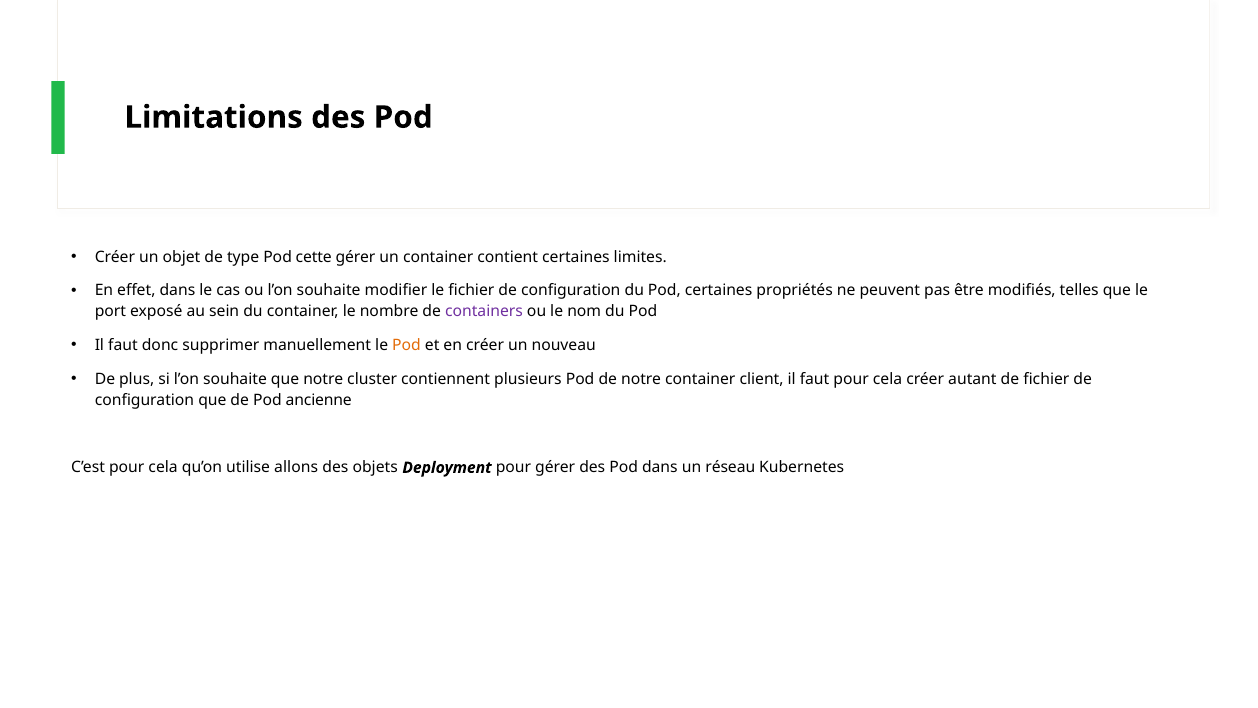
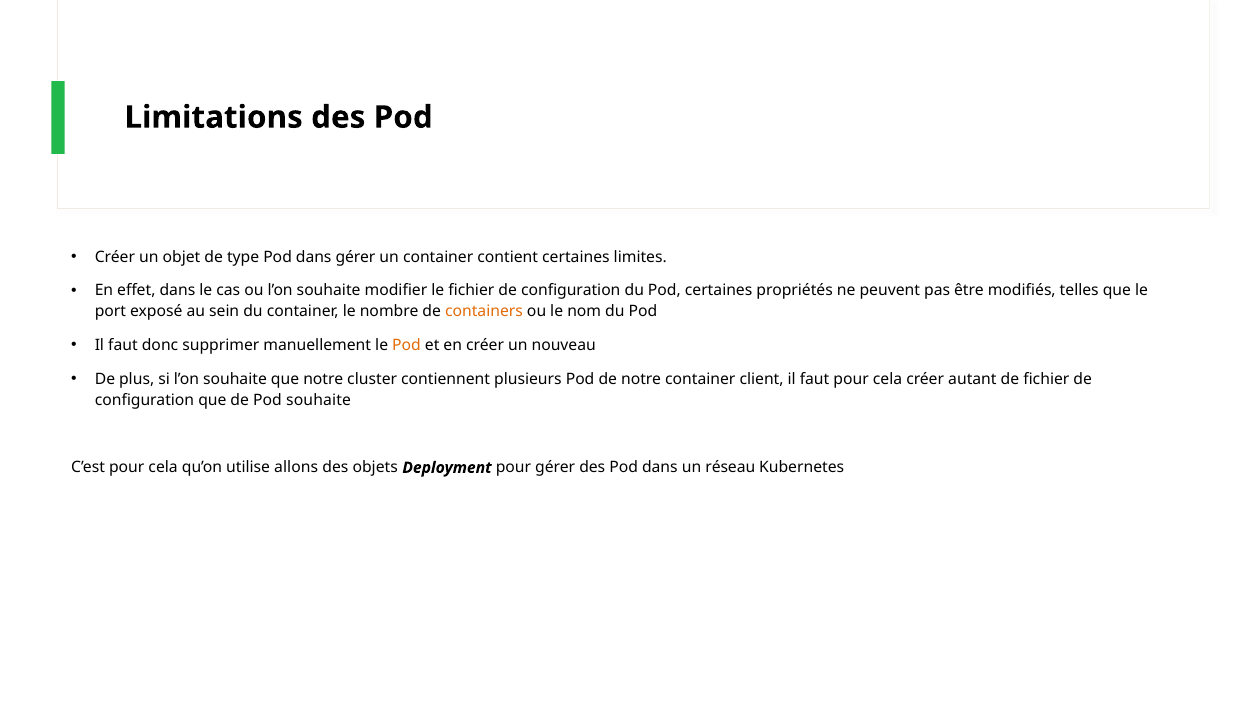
type Pod cette: cette -> dans
containers colour: purple -> orange
Pod ancienne: ancienne -> souhaite
